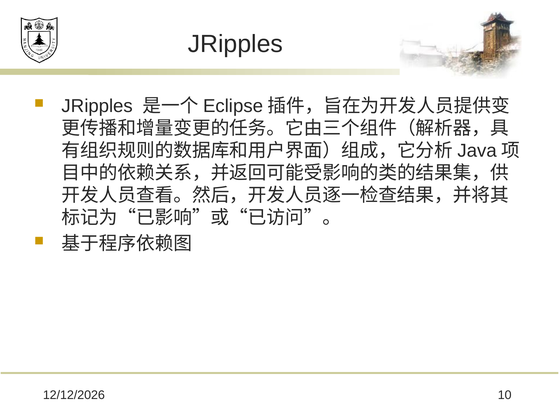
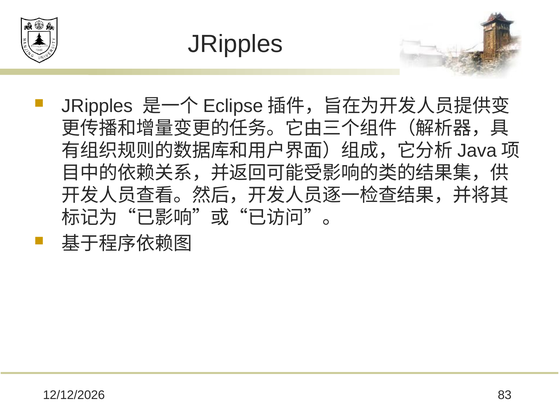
10: 10 -> 83
